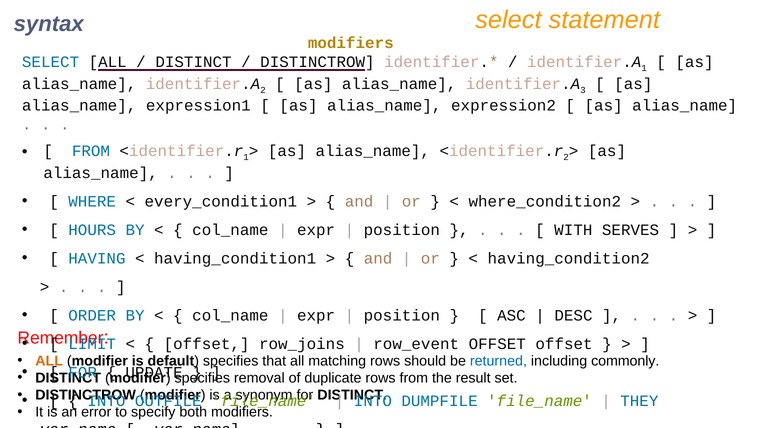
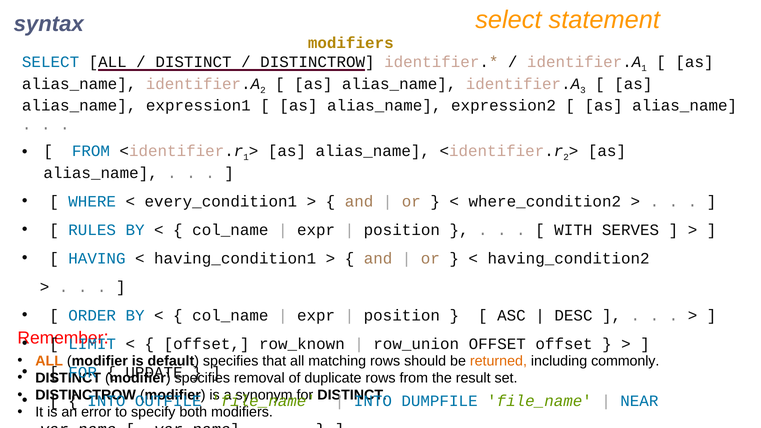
HOURS: HOURS -> RULES
row_joins: row_joins -> row_known
row_event: row_event -> row_union
returned colour: blue -> orange
THEY: THEY -> NEAR
